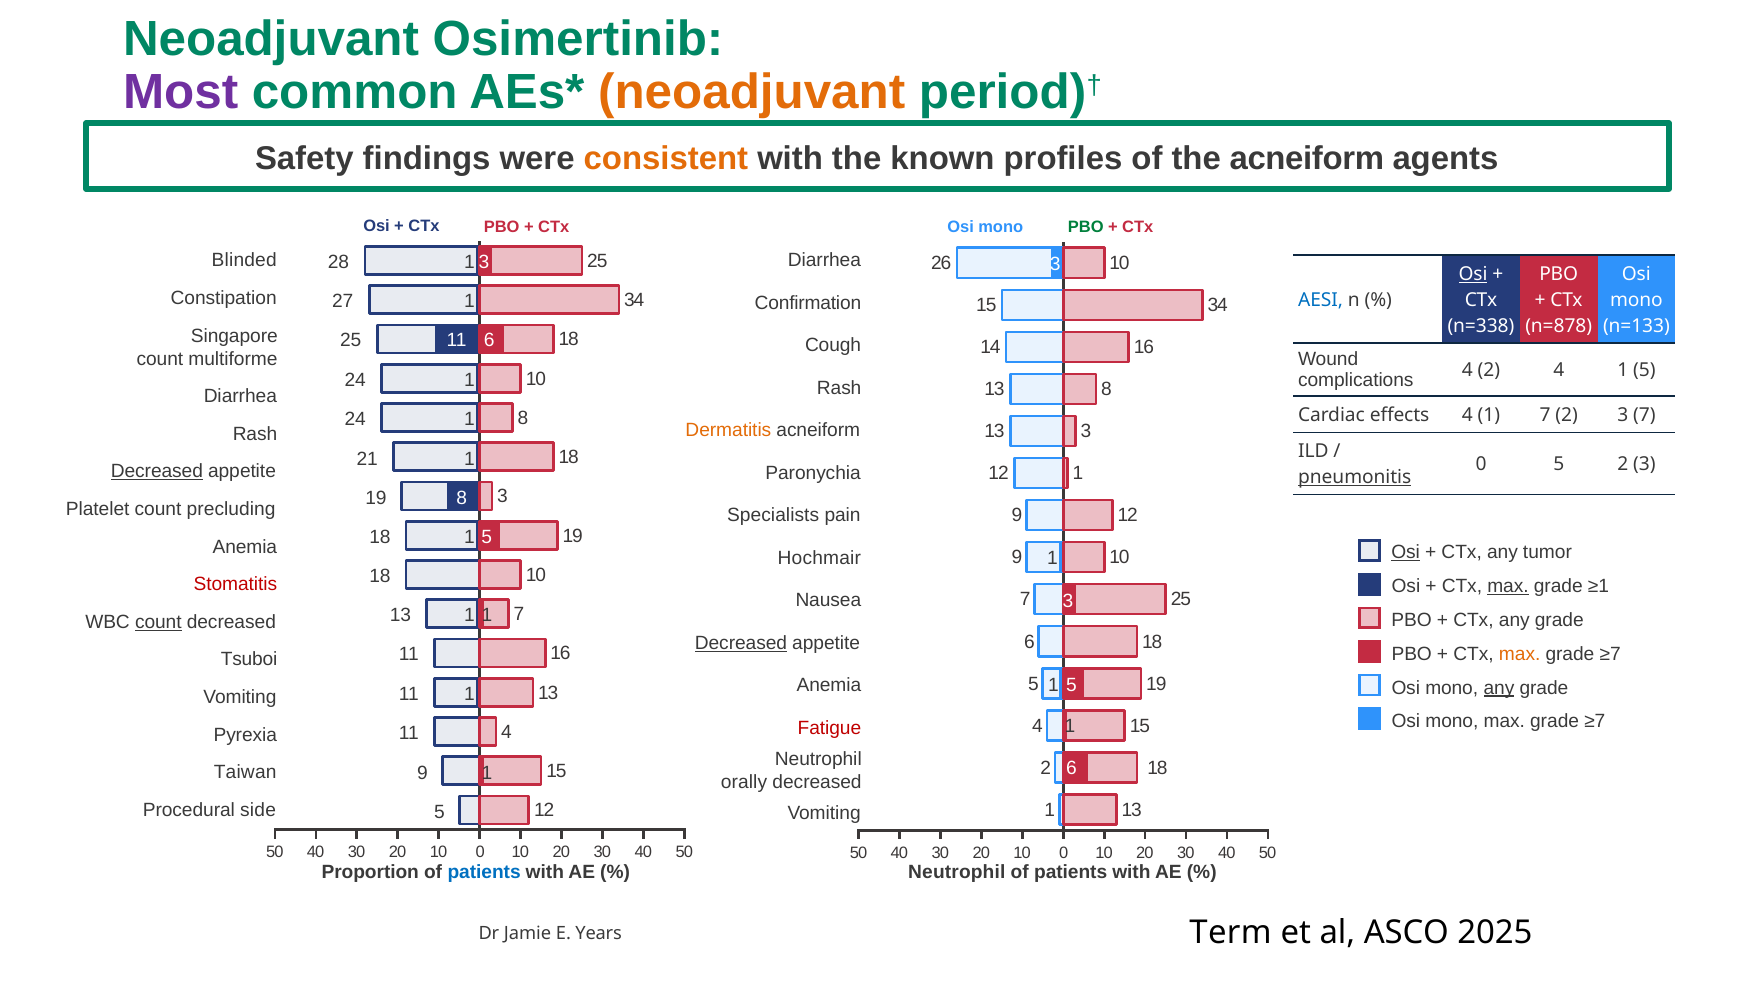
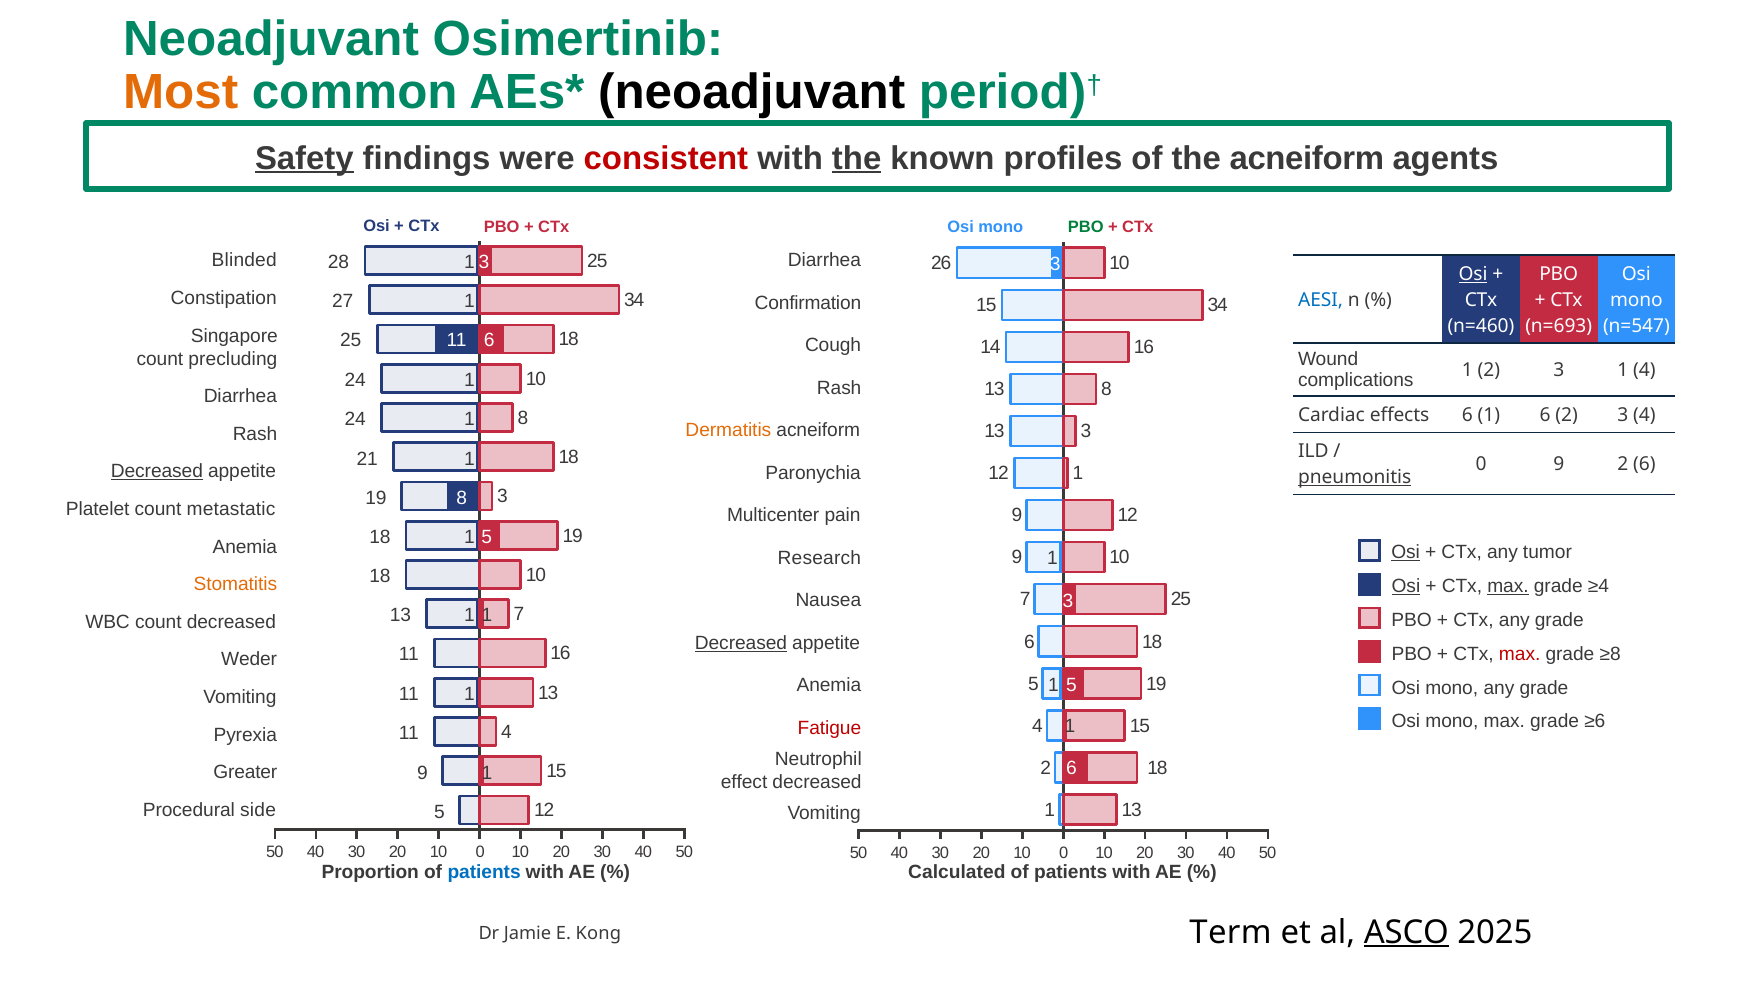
Most colour: purple -> orange
neoadjuvant at (752, 93) colour: orange -> black
Safety underline: none -> present
consistent colour: orange -> red
the at (857, 158) underline: none -> present
n=338: n=338 -> n=460
n=878: n=878 -> n=693
n=133: n=133 -> n=547
multiforme: multiforme -> precluding
complications 4: 4 -> 1
4 at (1559, 371): 4 -> 3
1 5: 5 -> 4
effects 4: 4 -> 6
7 at (1545, 415): 7 -> 6
3 7: 7 -> 4
0 5: 5 -> 9
3 at (1644, 465): 3 -> 6
precluding: precluding -> metastatic
Specialists: Specialists -> Multicenter
Hochmair: Hochmair -> Research
Stomatitis colour: red -> orange
Osi at (1406, 586) underline: none -> present
≥1: ≥1 -> ≥4
count at (158, 622) underline: present -> none
max at (1520, 654) colour: orange -> red
≥7 at (1610, 654): ≥7 -> ≥8
Tsuboi: Tsuboi -> Weder
any at (1499, 688) underline: present -> none
mono max grade ≥7: ≥7 -> ≥6
Taiwan: Taiwan -> Greater
orally: orally -> effect
Neutrophil at (957, 873): Neutrophil -> Calculated
ASCO underline: none -> present
Years: Years -> Kong
